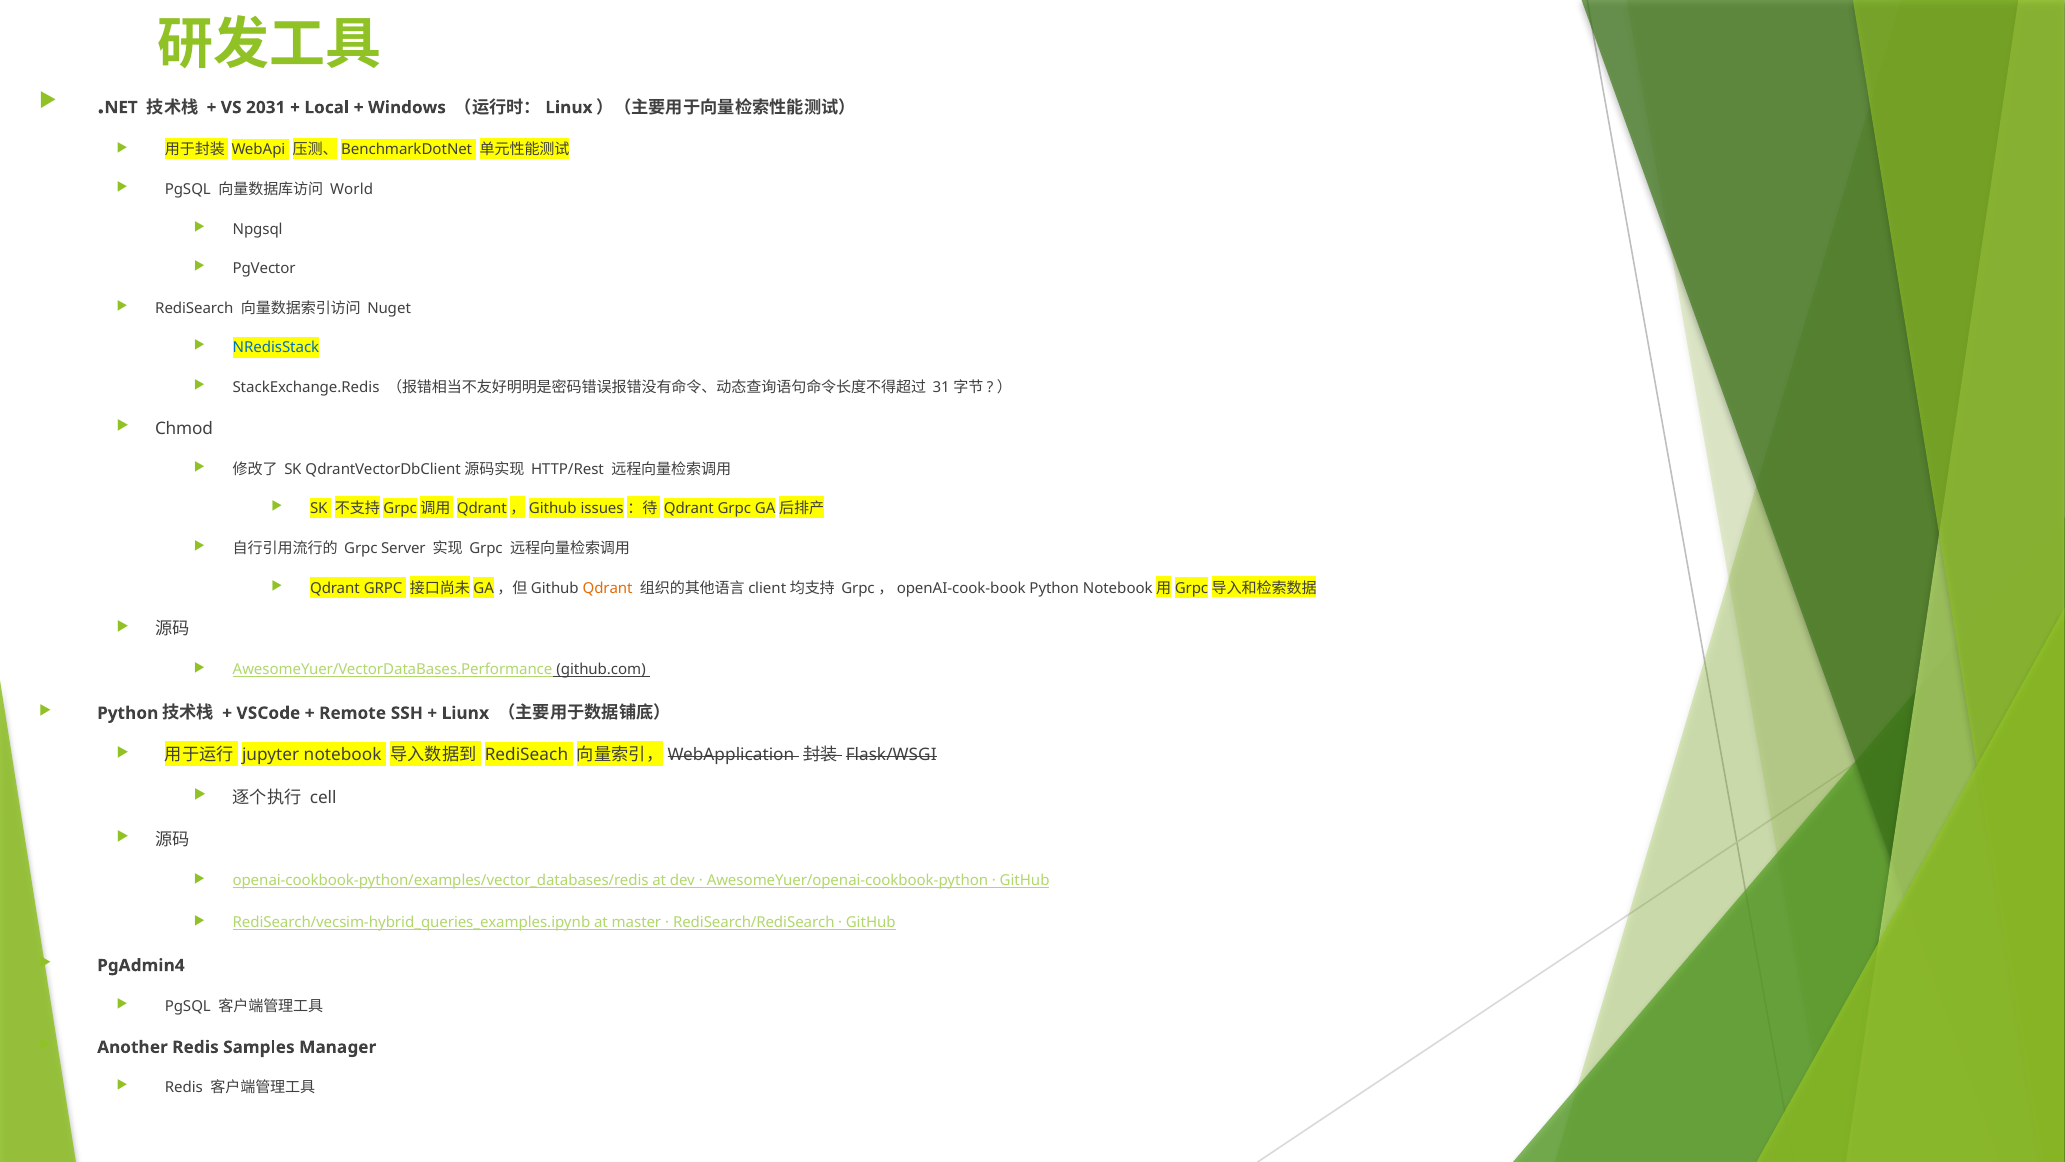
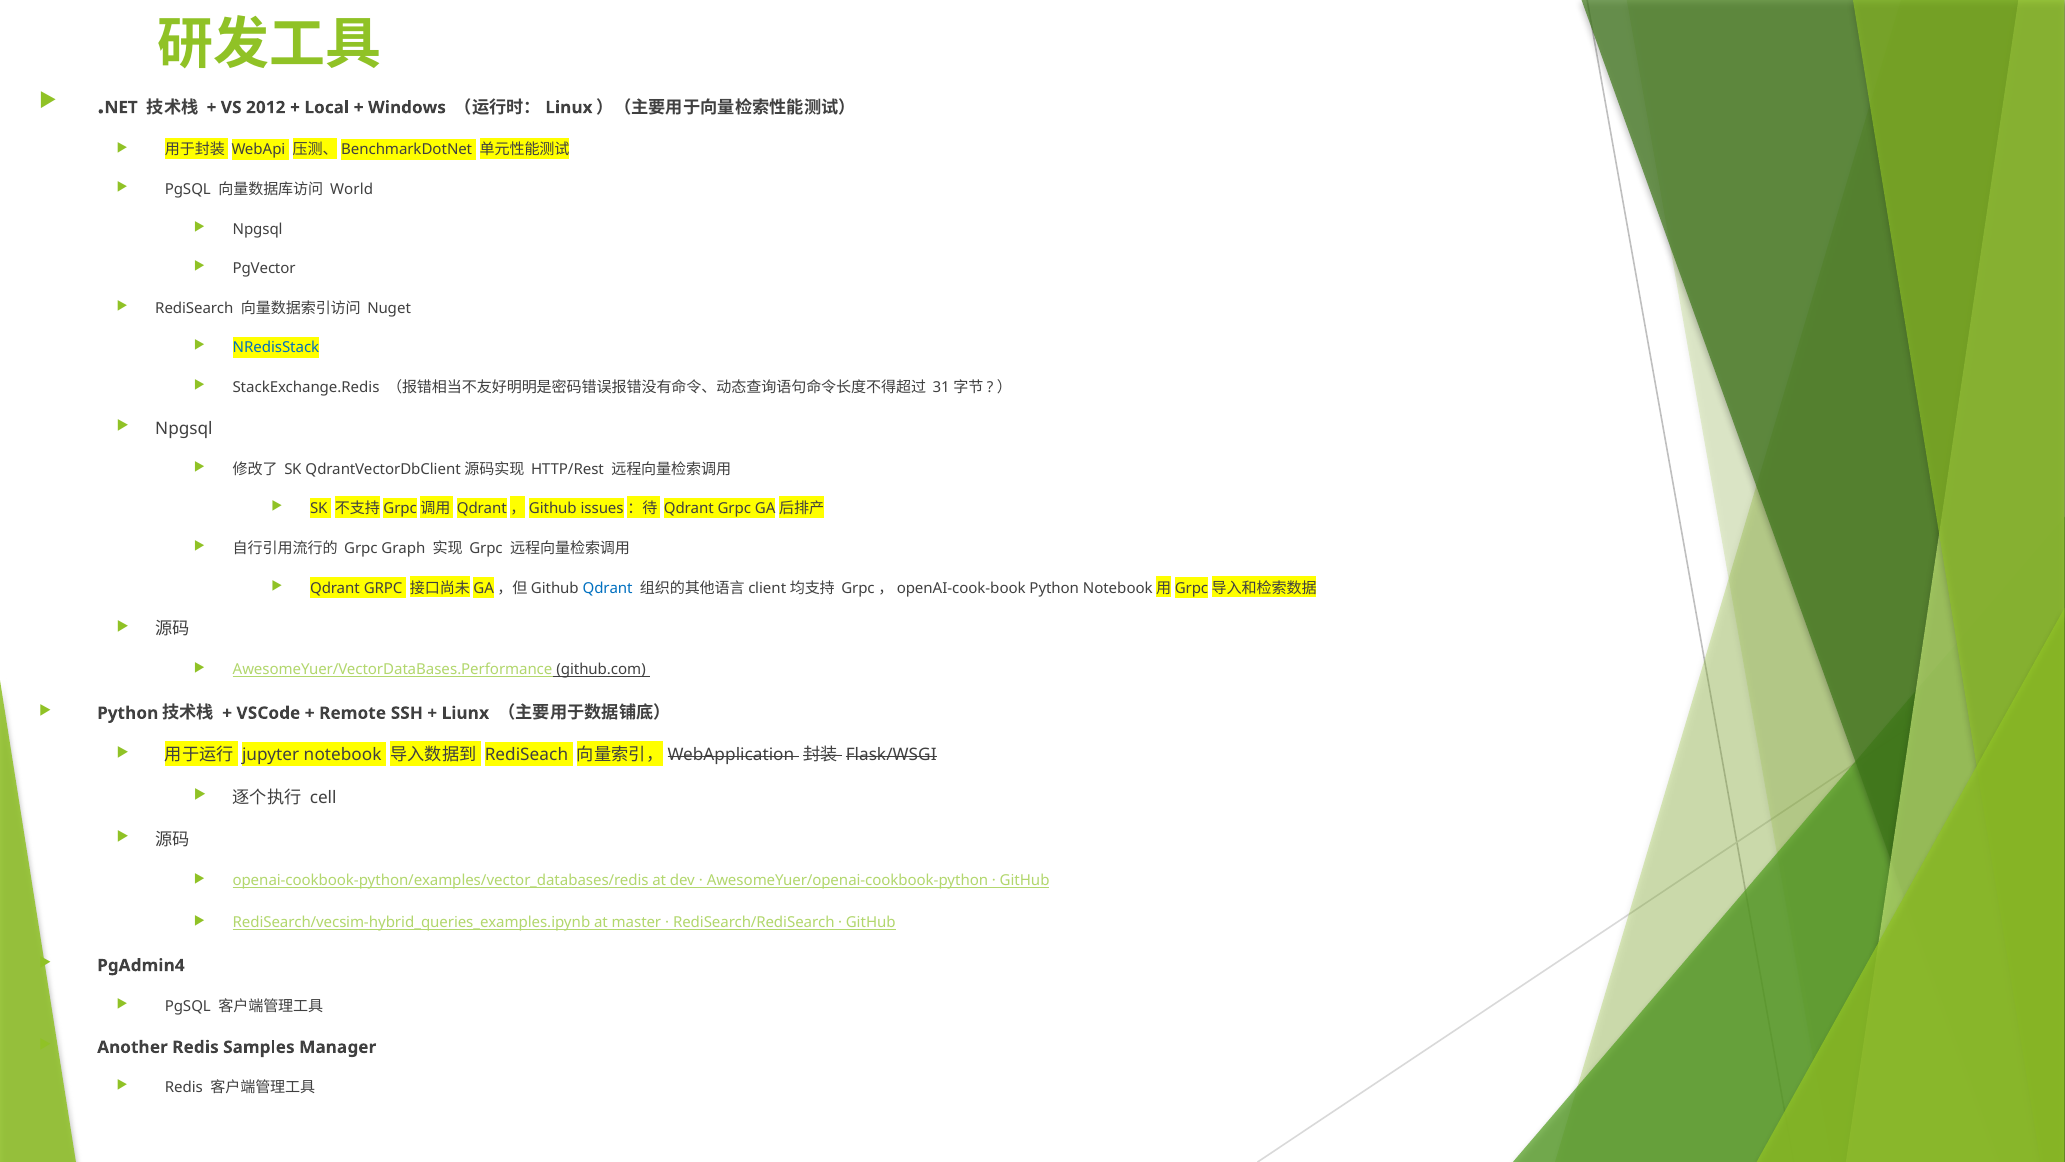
2031: 2031 -> 2012
Chmod at (184, 428): Chmod -> Npgsql
Server: Server -> Graph
Qdrant at (608, 588) colour: orange -> blue
